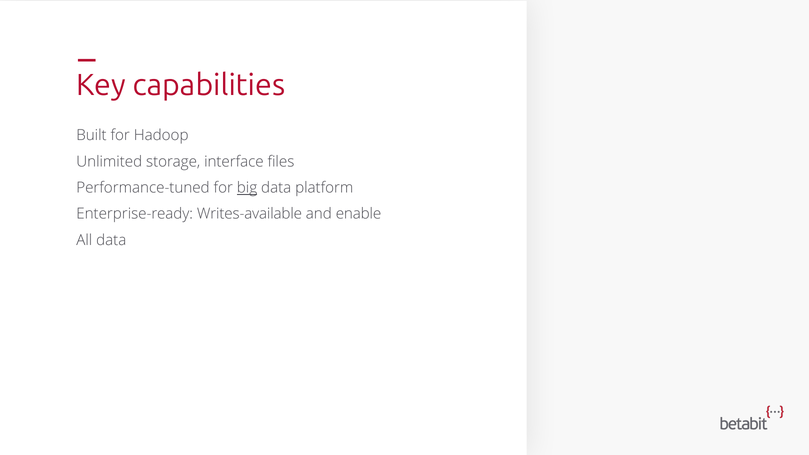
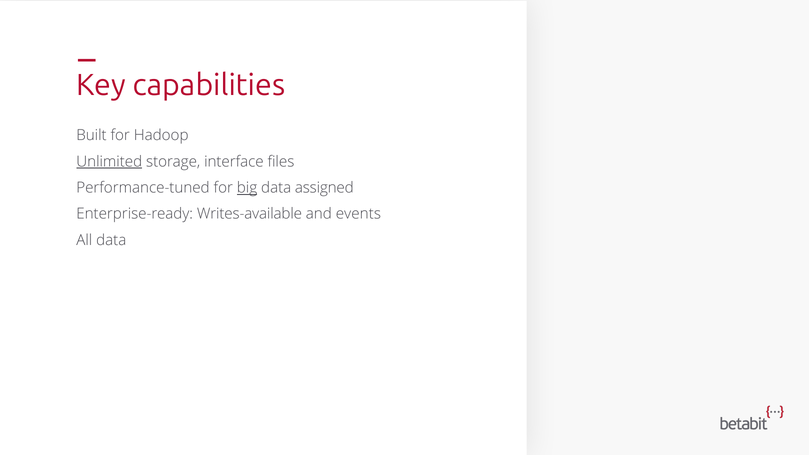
Unlimited underline: none -> present
platform: platform -> assigned
enable: enable -> events
